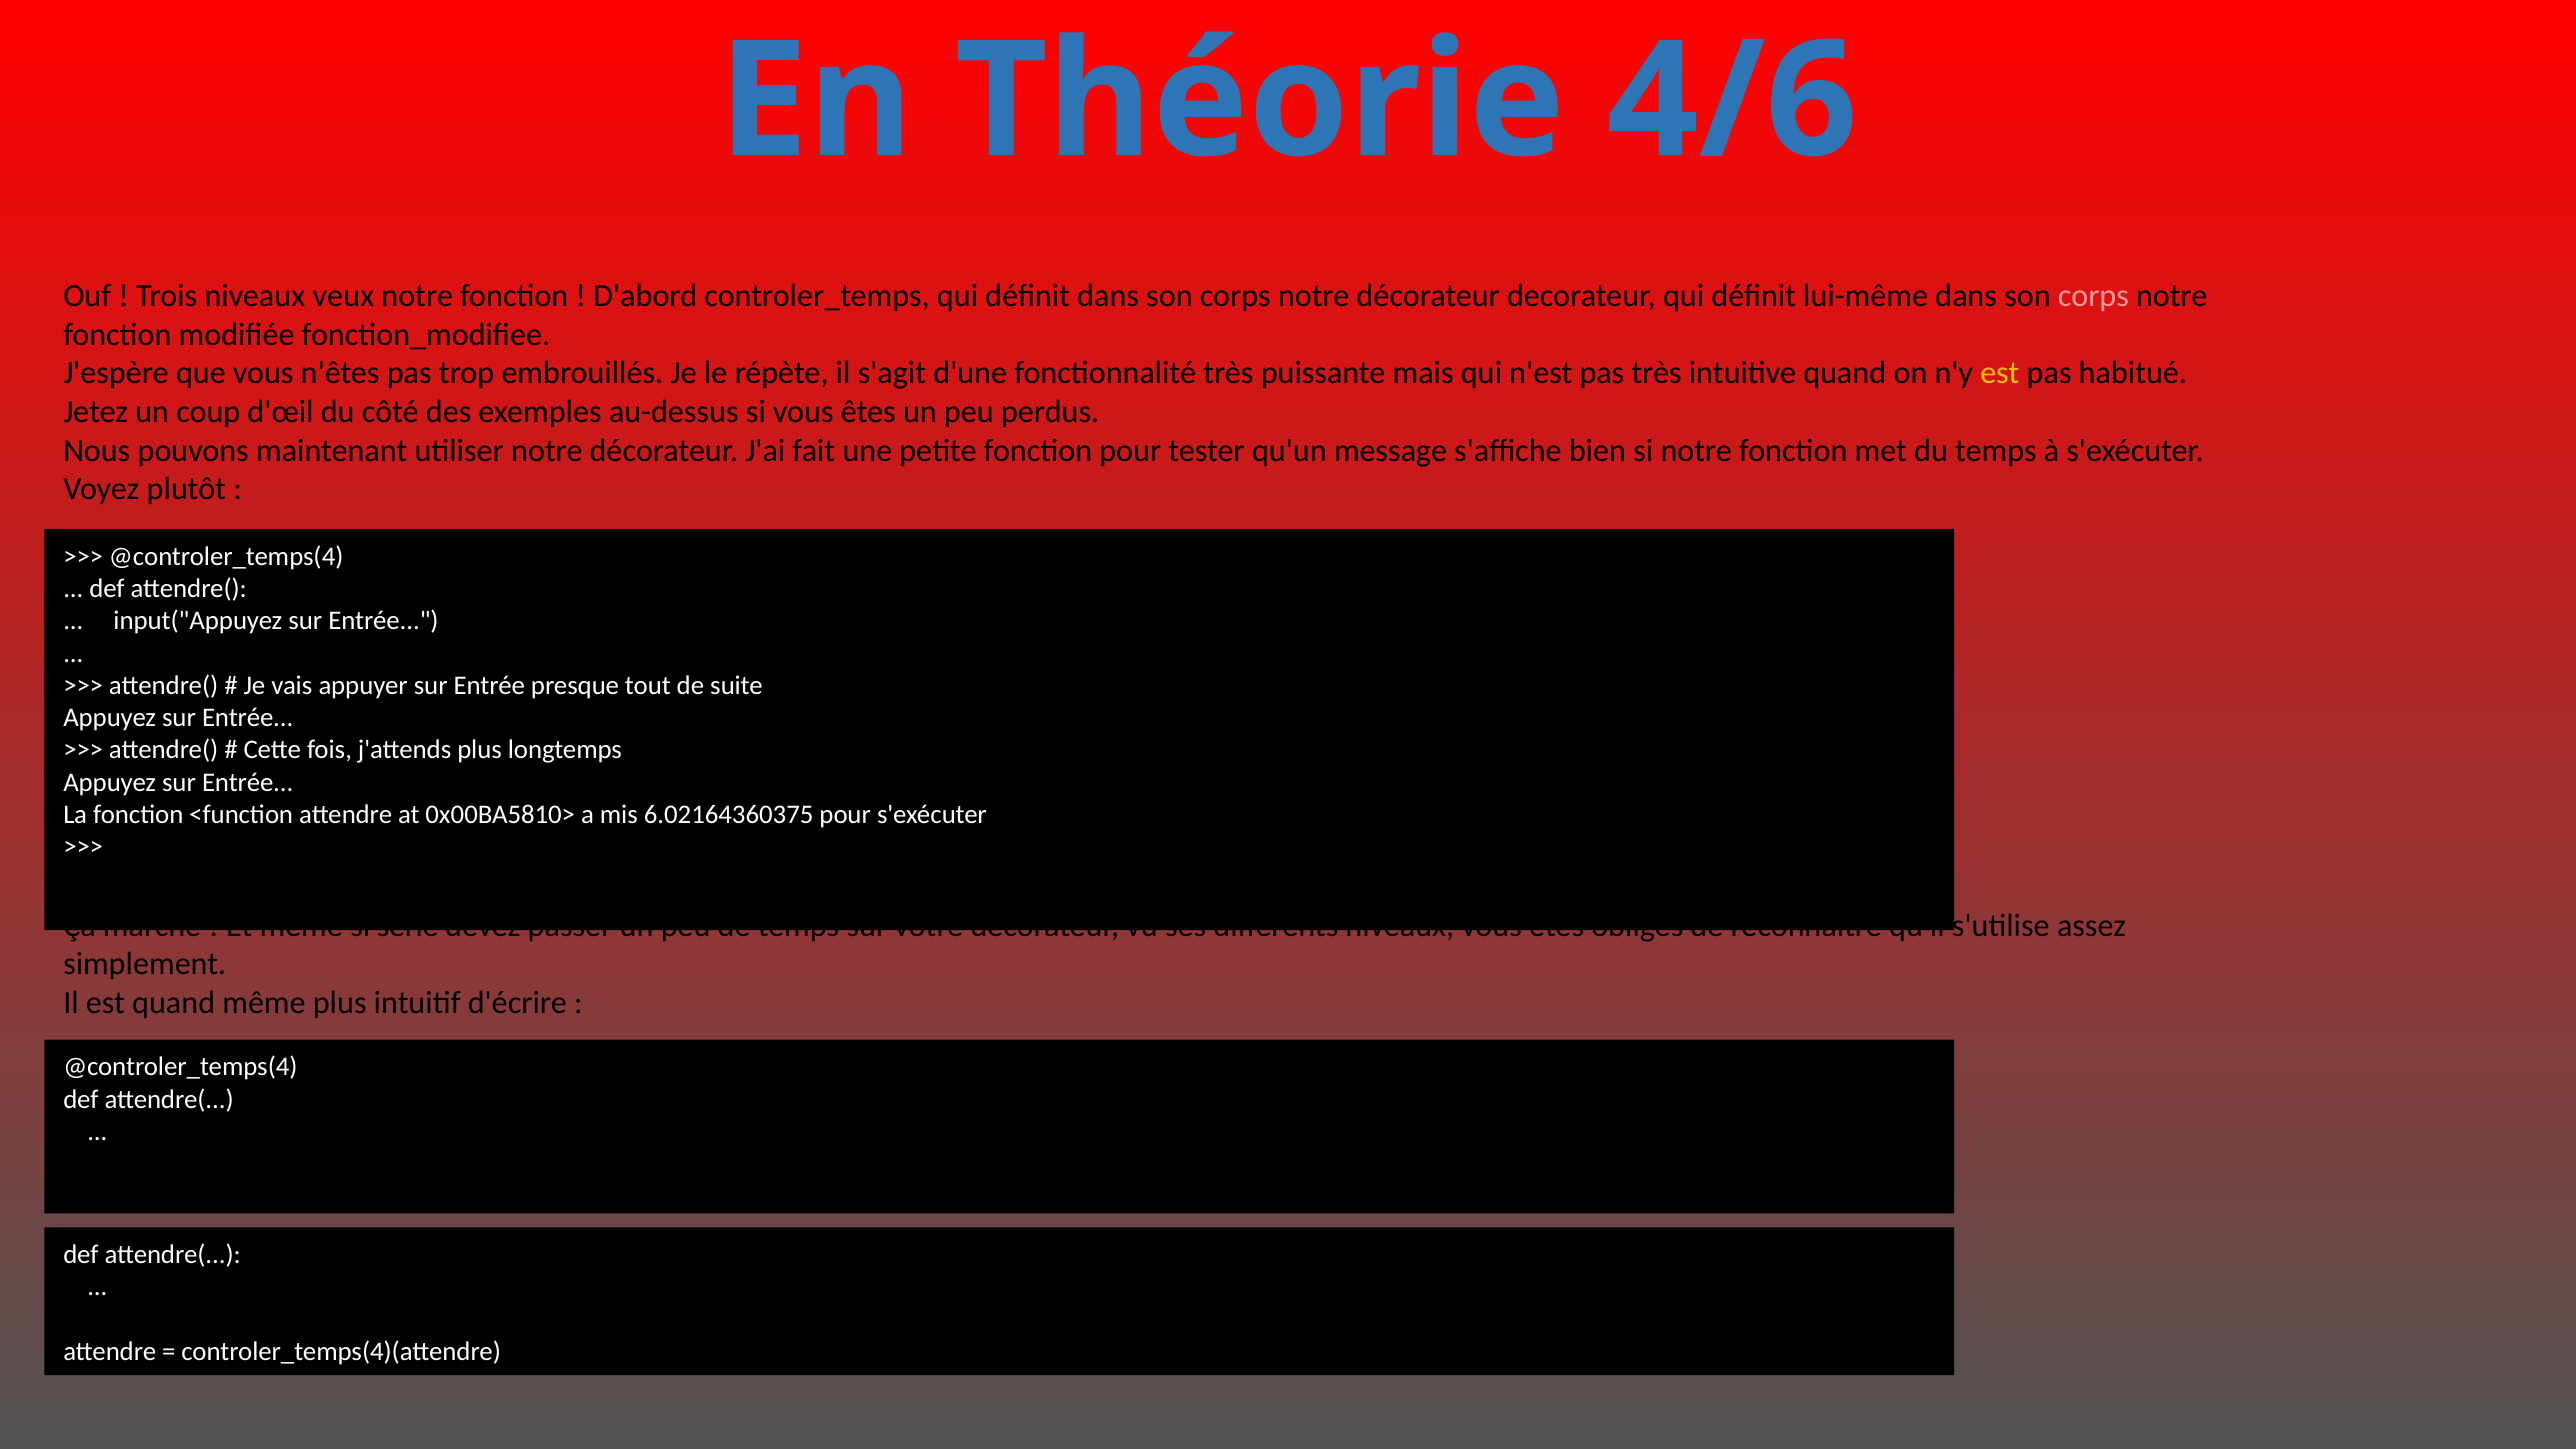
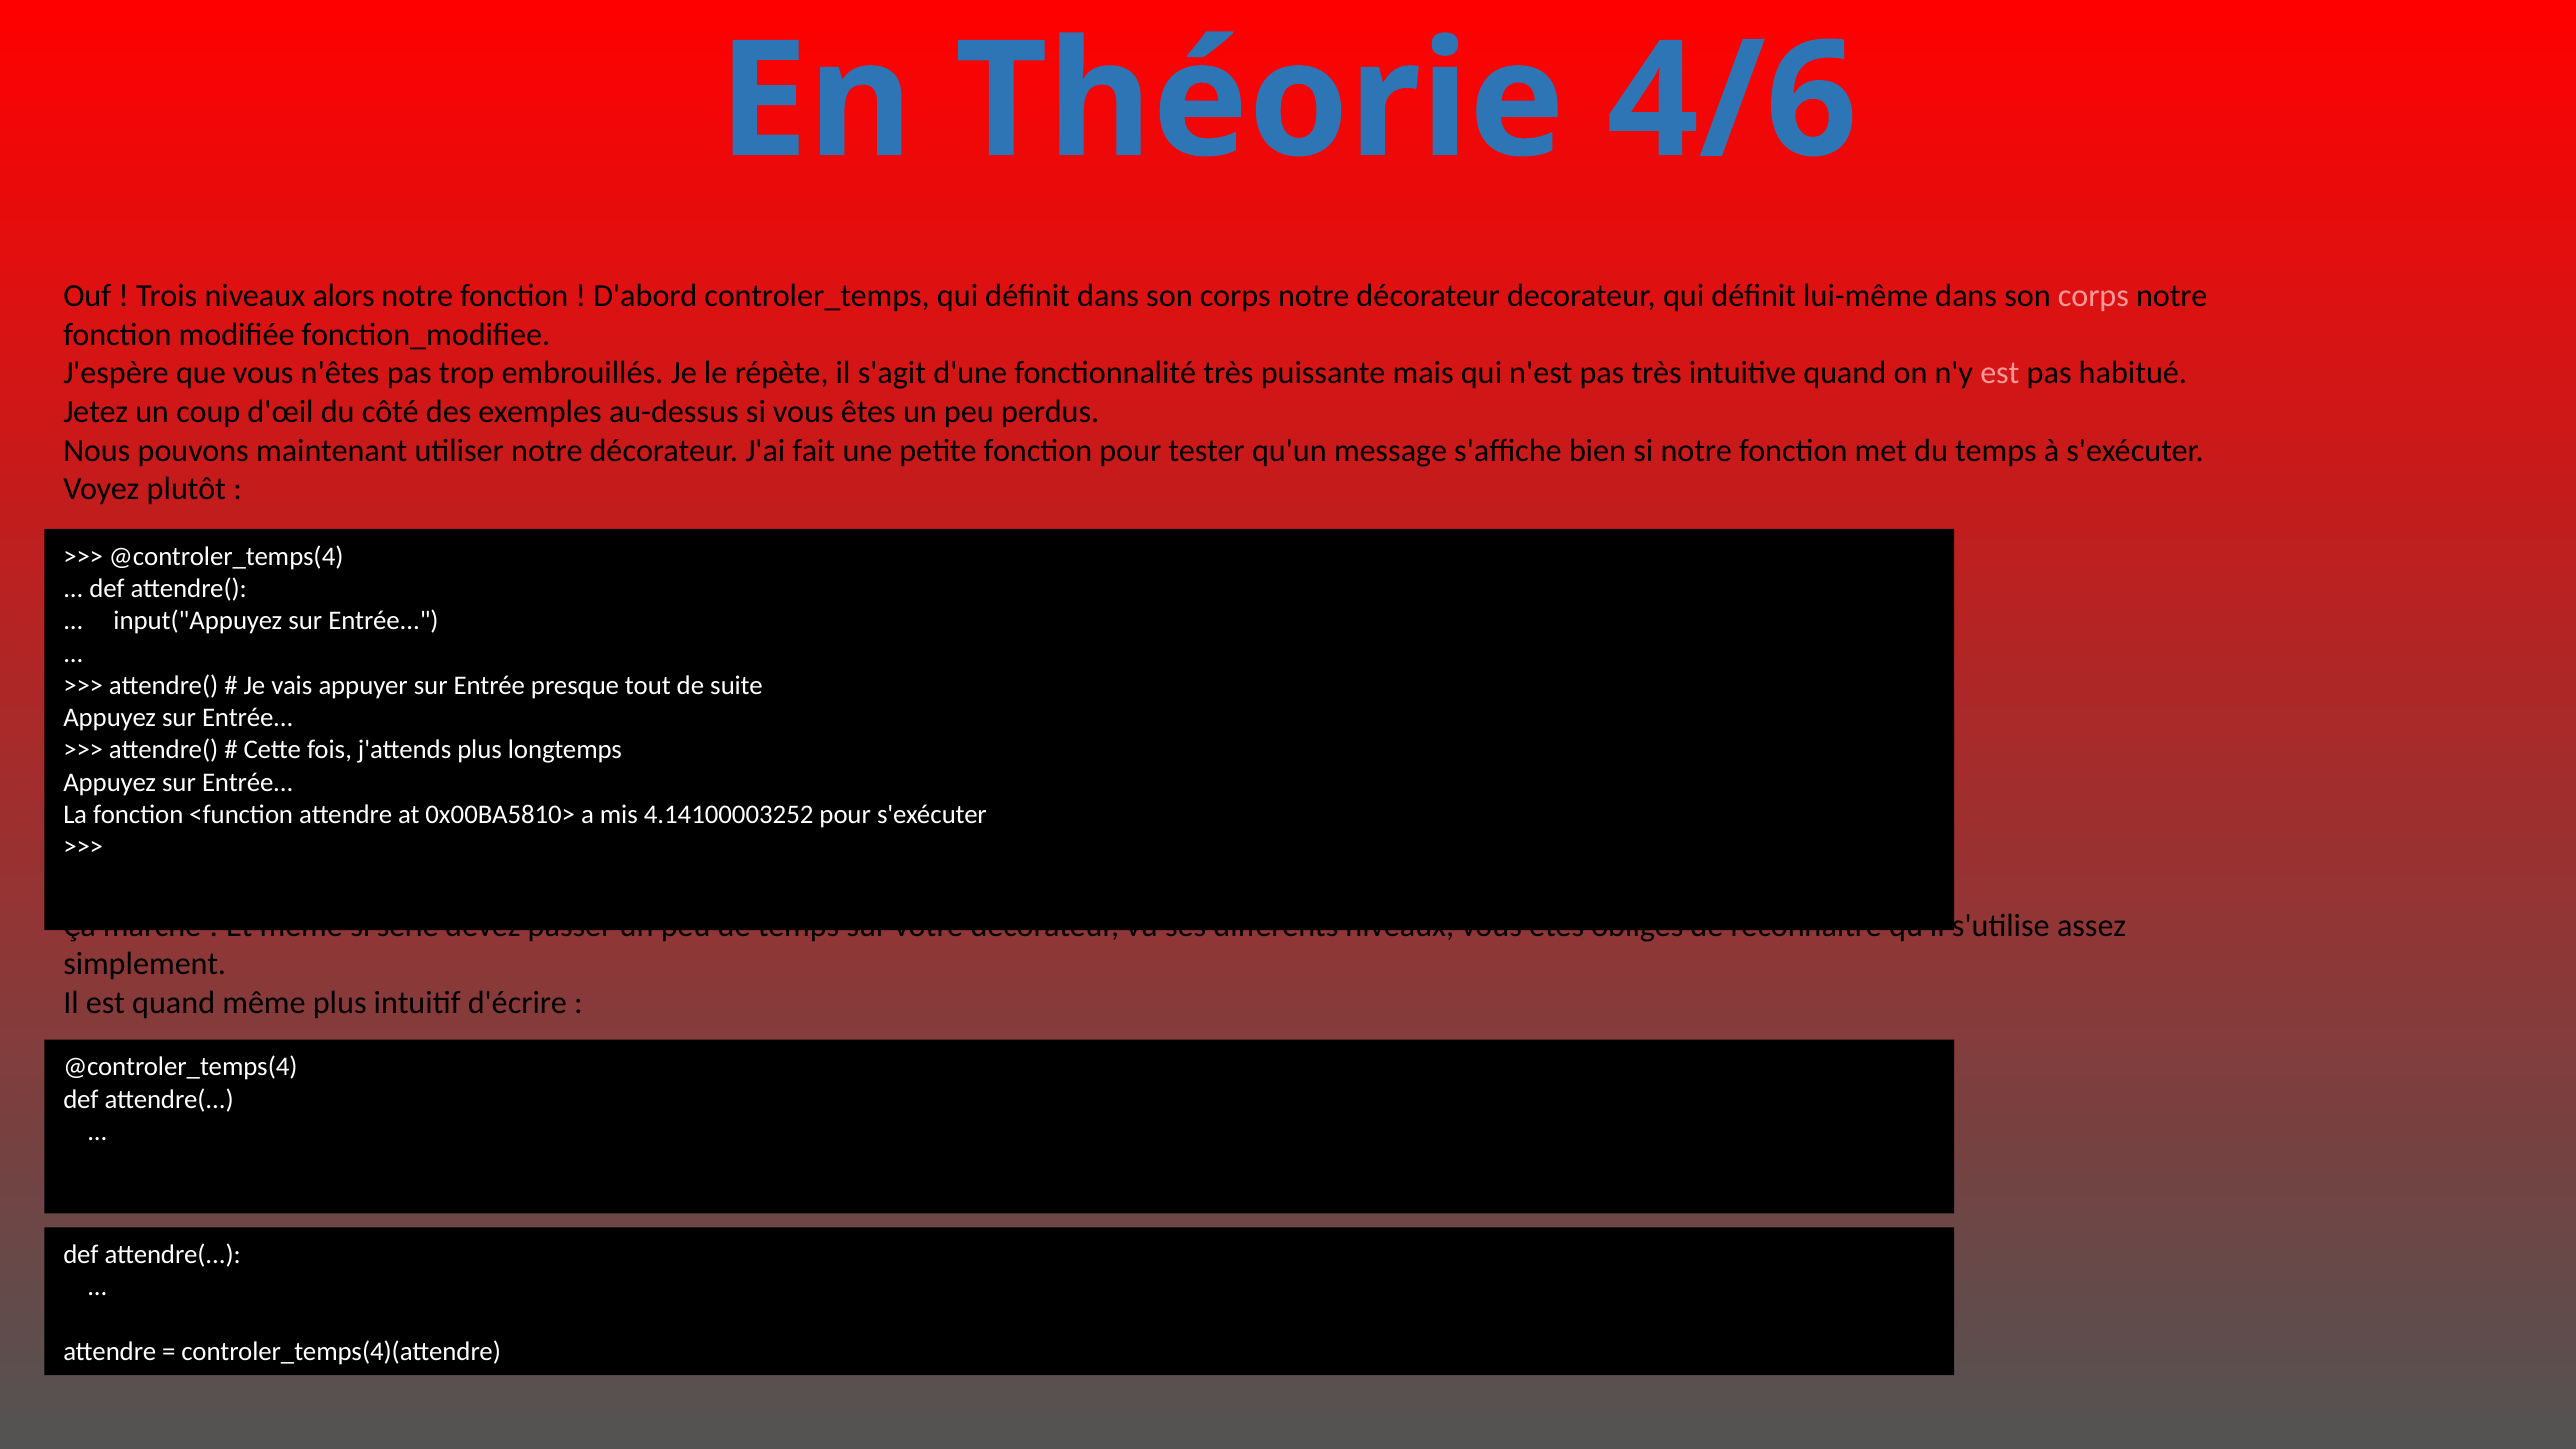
veux: veux -> alors
est at (2000, 373) colour: yellow -> pink
6.02164360375: 6.02164360375 -> 4.14100003252
